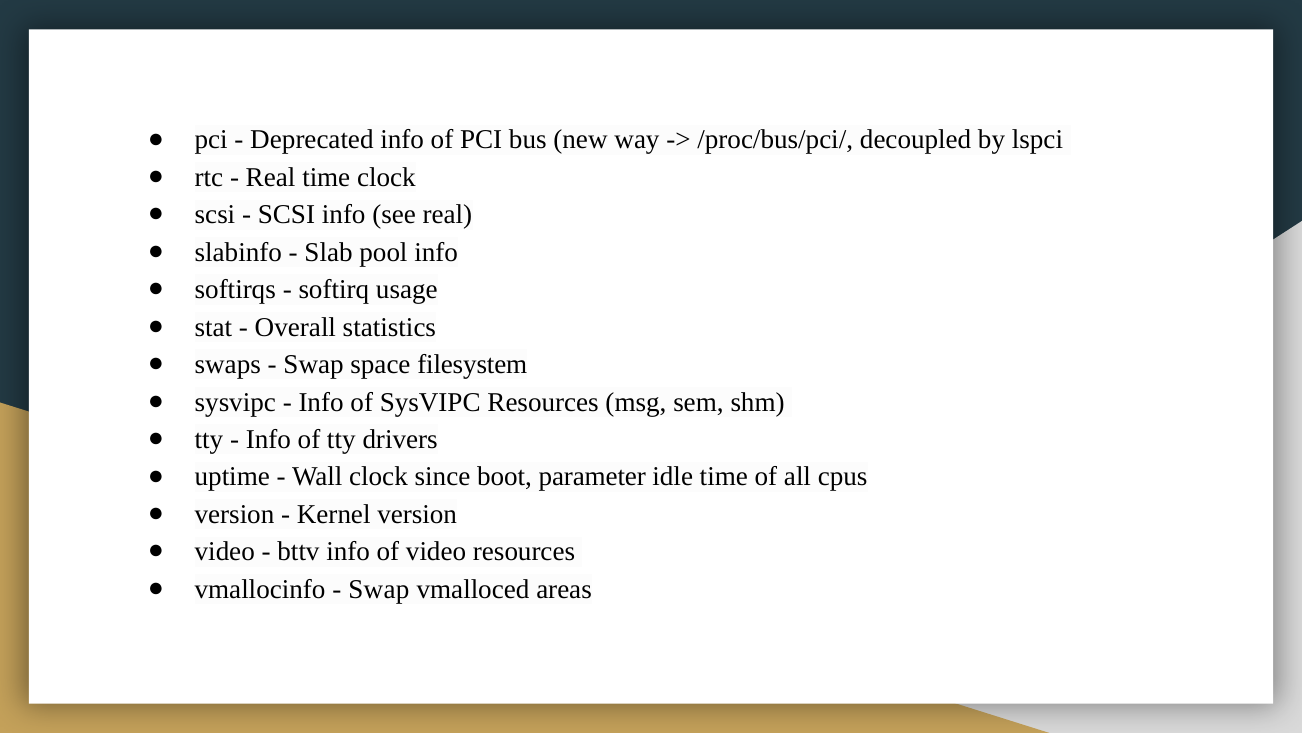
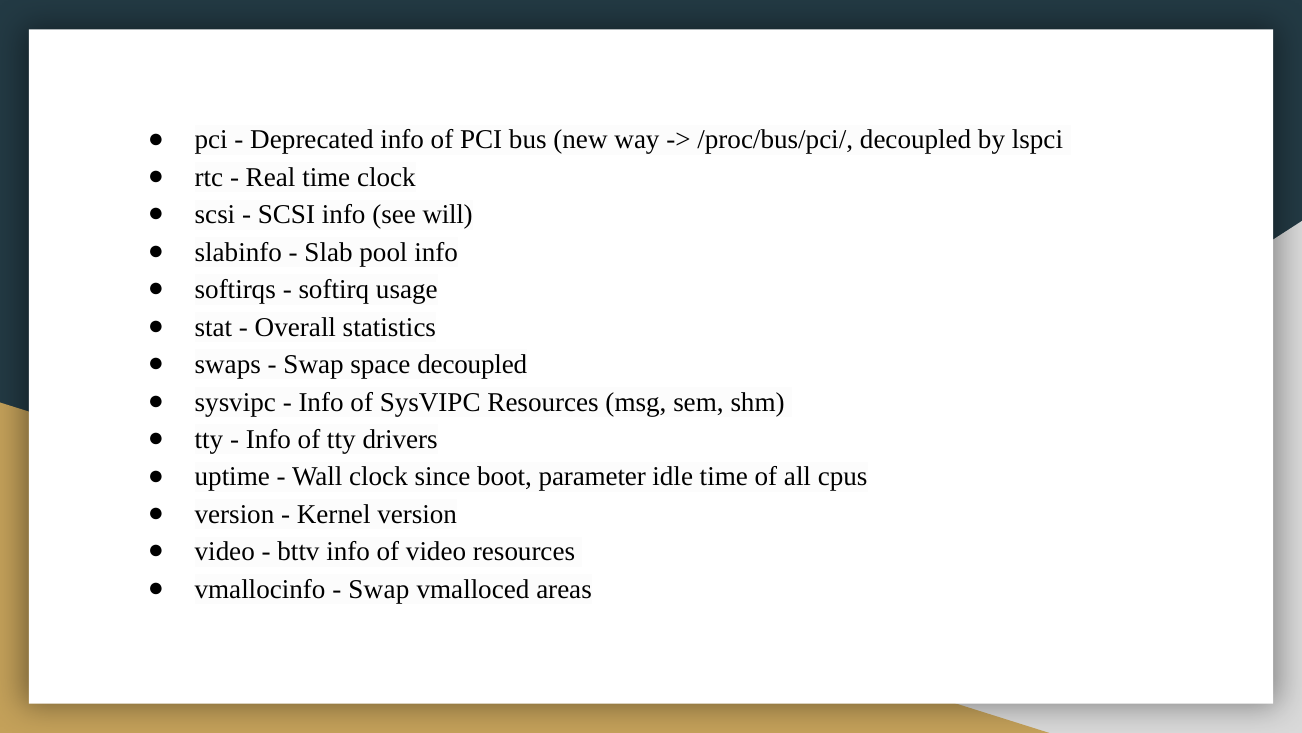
see real: real -> will
space filesystem: filesystem -> decoupled
